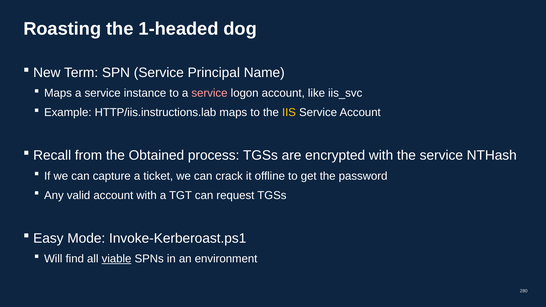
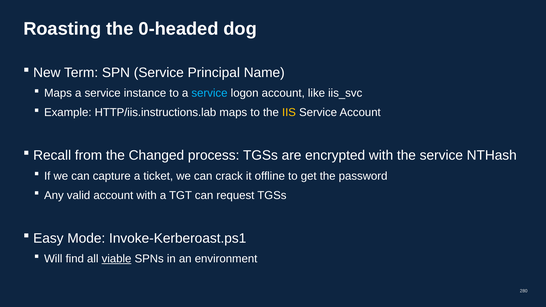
1-headed: 1-headed -> 0-headed
service at (209, 93) colour: pink -> light blue
Obtained: Obtained -> Changed
